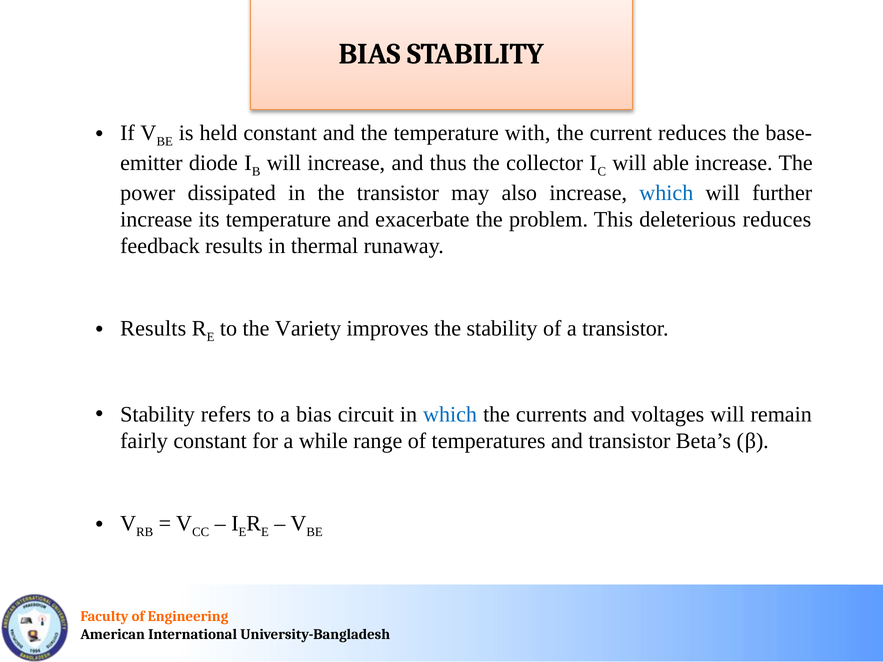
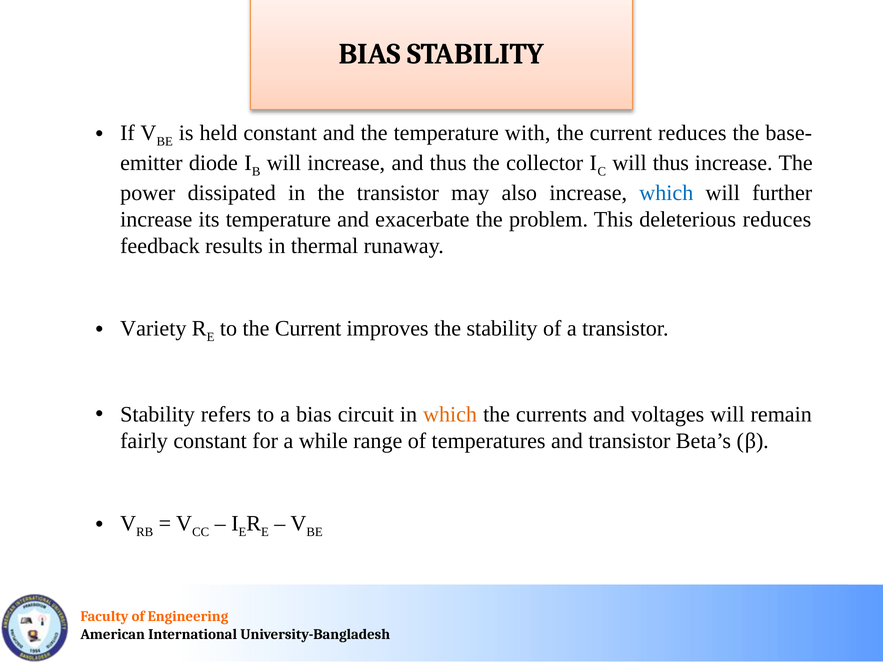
will able: able -> thus
Results at (153, 329): Results -> Variety
to the Variety: Variety -> Current
which at (450, 415) colour: blue -> orange
